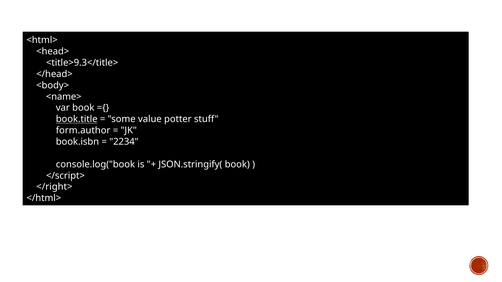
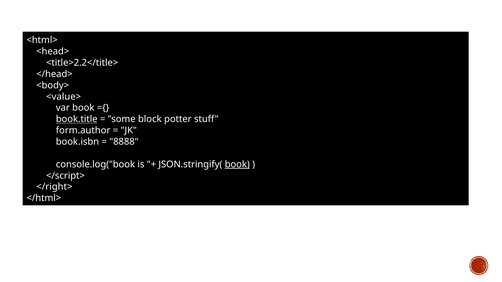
<title>9.3</title>: <title>9.3</title> -> <title>2.2</title>
<name>: <name> -> <value>
value: value -> block
2234: 2234 -> 8888
book at (237, 165) underline: none -> present
